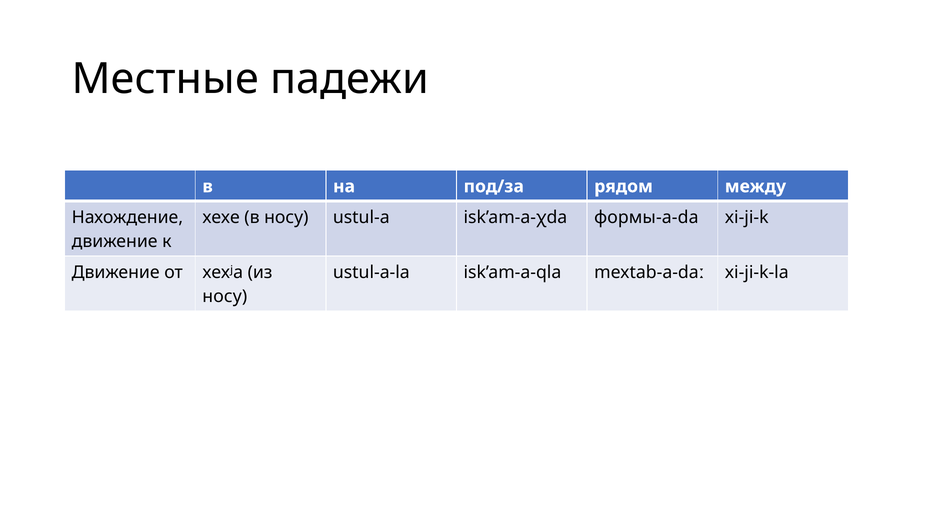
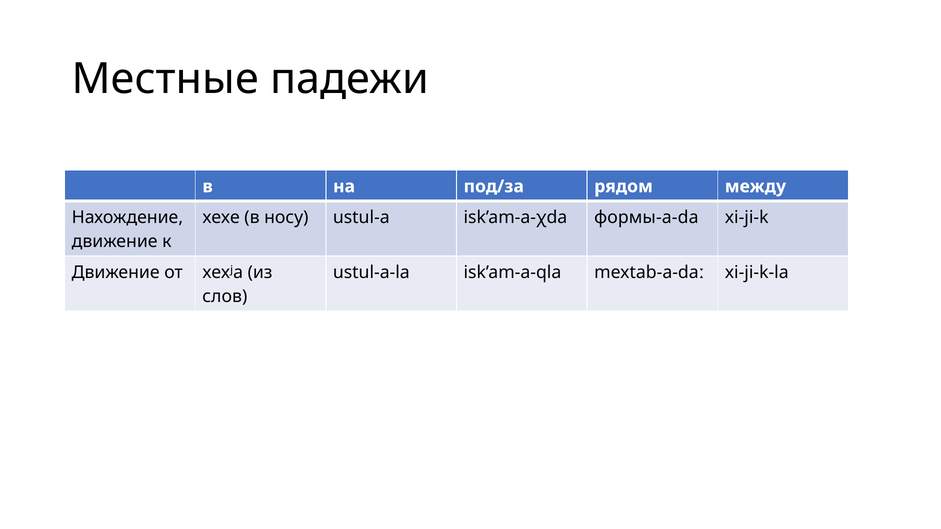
носу at (225, 297): носу -> слов
